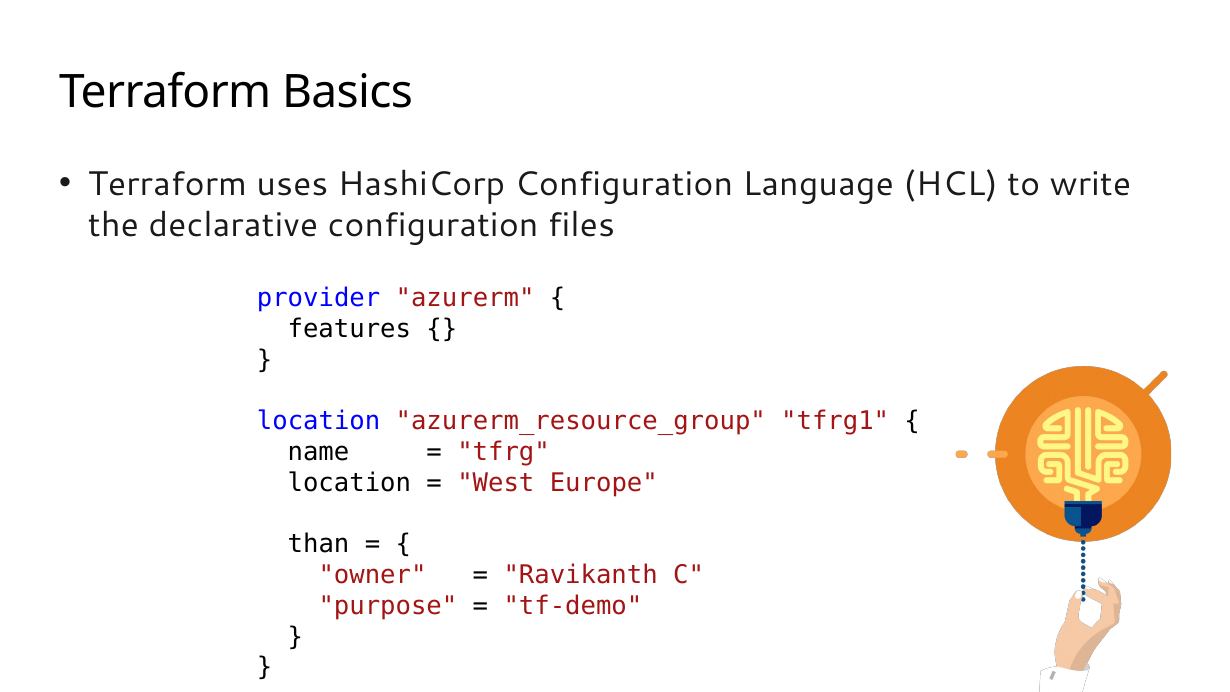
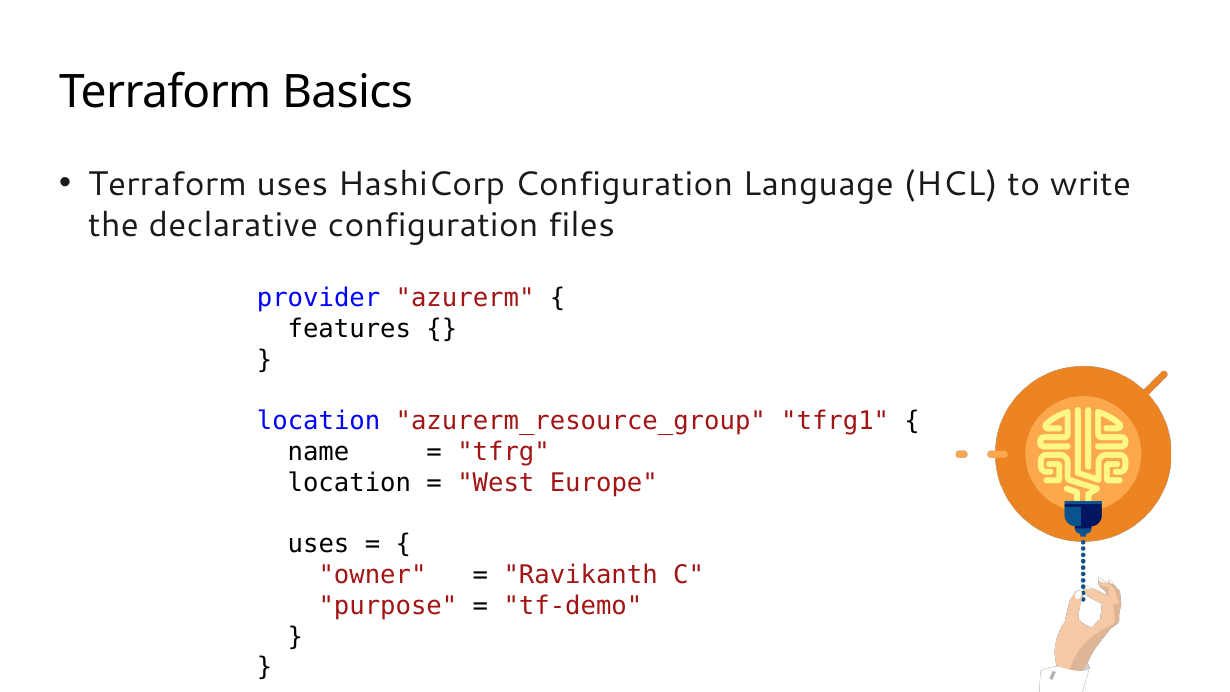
than at (319, 544): than -> uses
